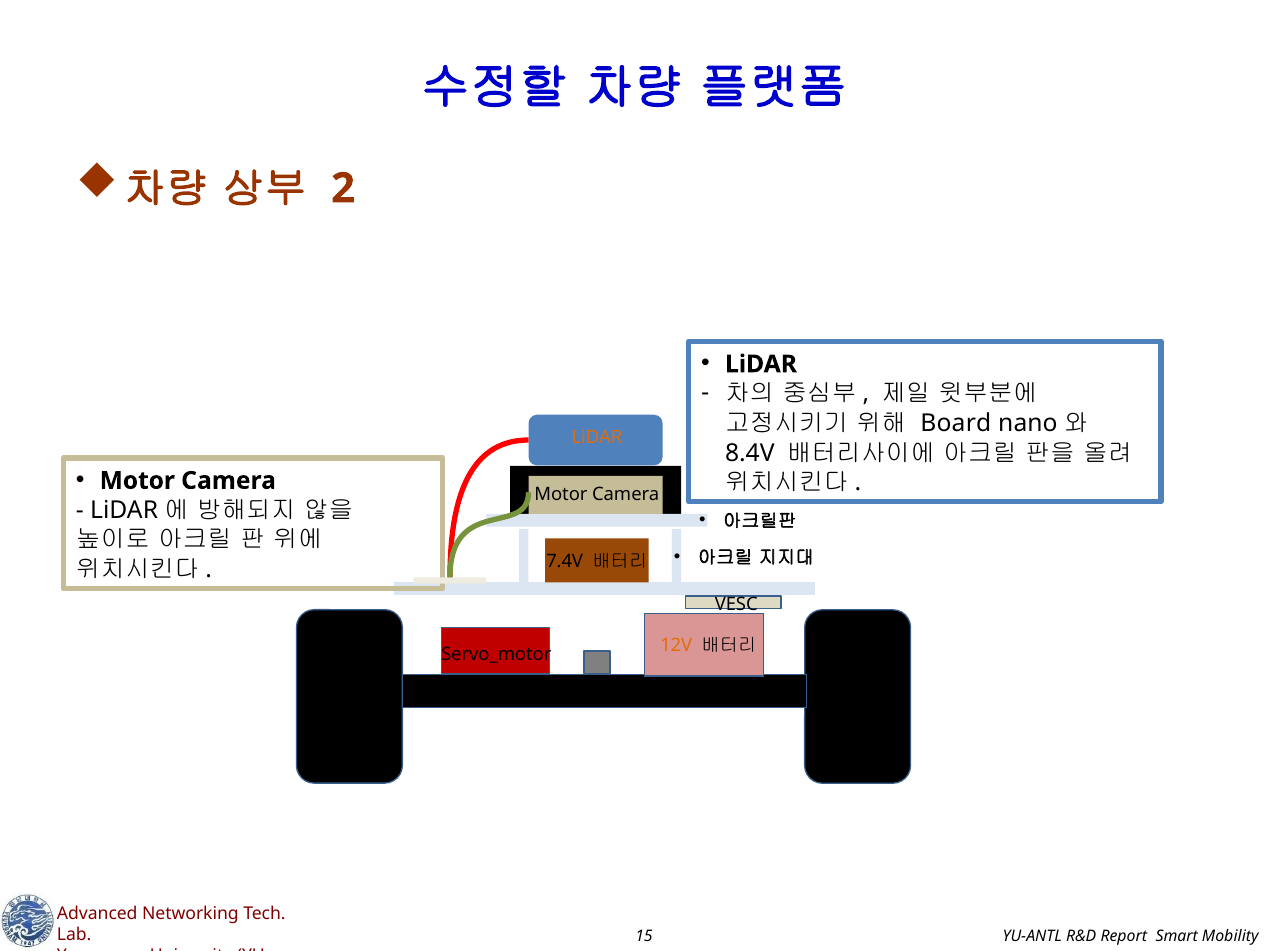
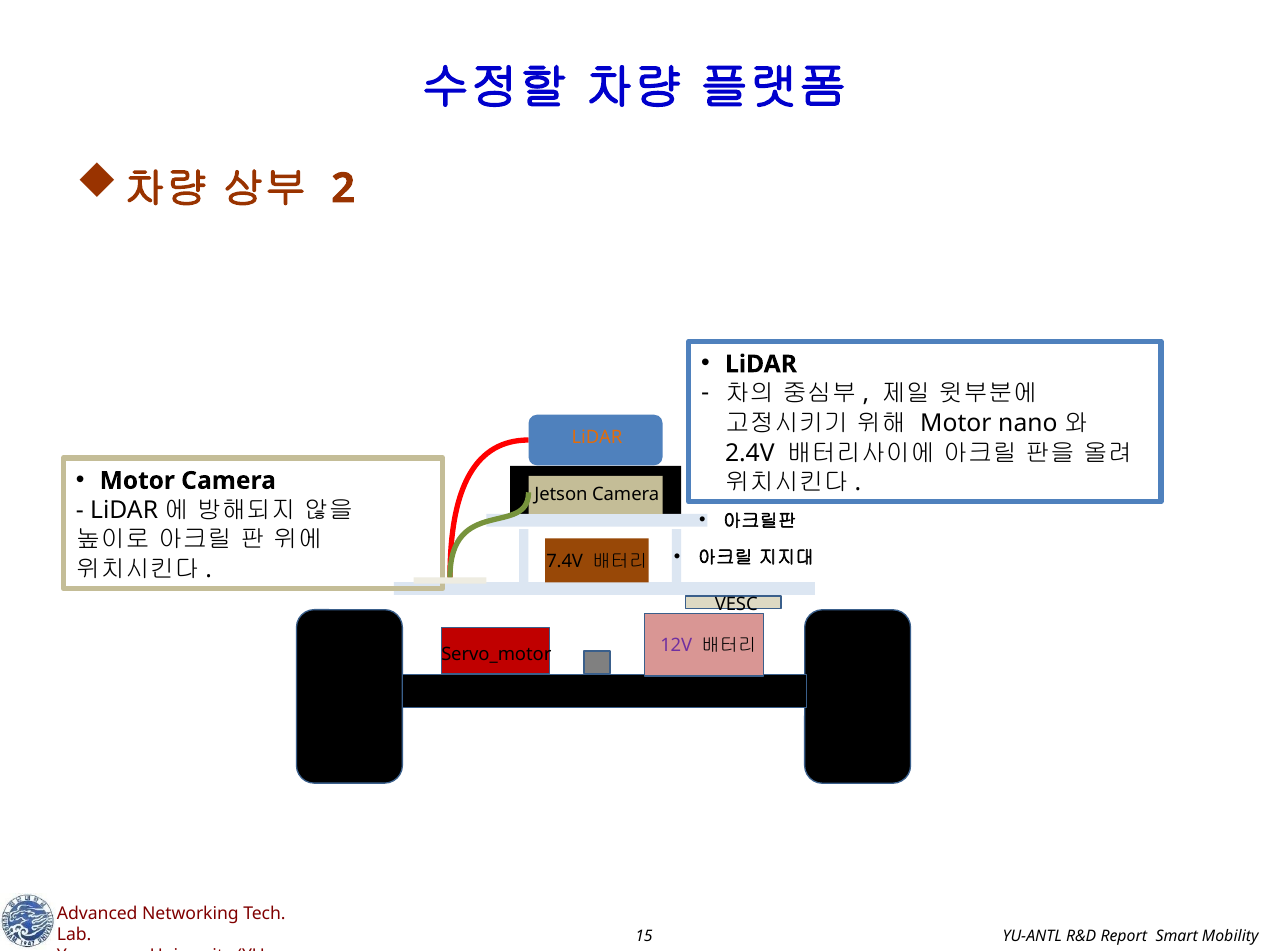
Board at (956, 423): Board -> Motor
8.4V: 8.4V -> 2.4V
Motor at (561, 495): Motor -> Jetson
12V colour: orange -> purple
